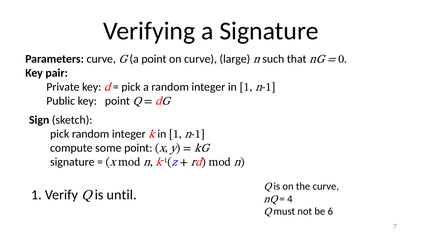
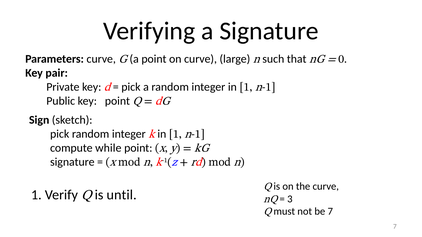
some: some -> while
4: 4 -> 3
be 6: 6 -> 7
